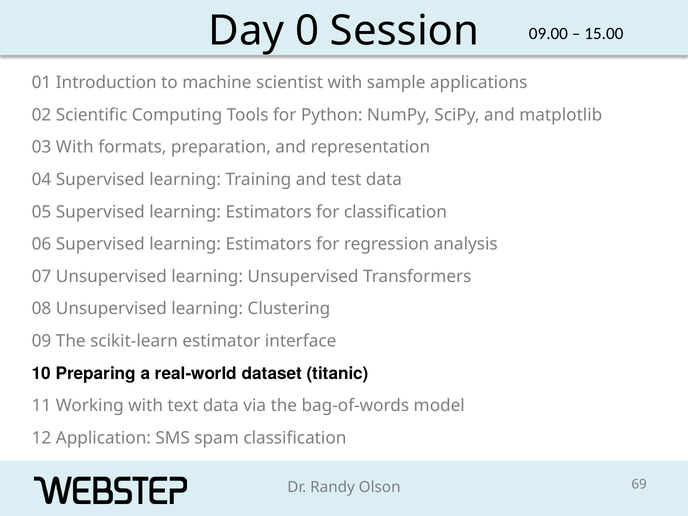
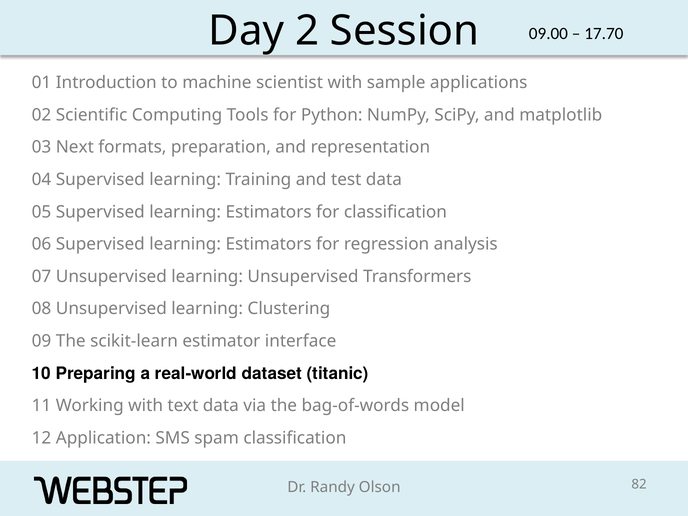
0: 0 -> 2
15.00: 15.00 -> 17.70
03 With: With -> Next
69: 69 -> 82
